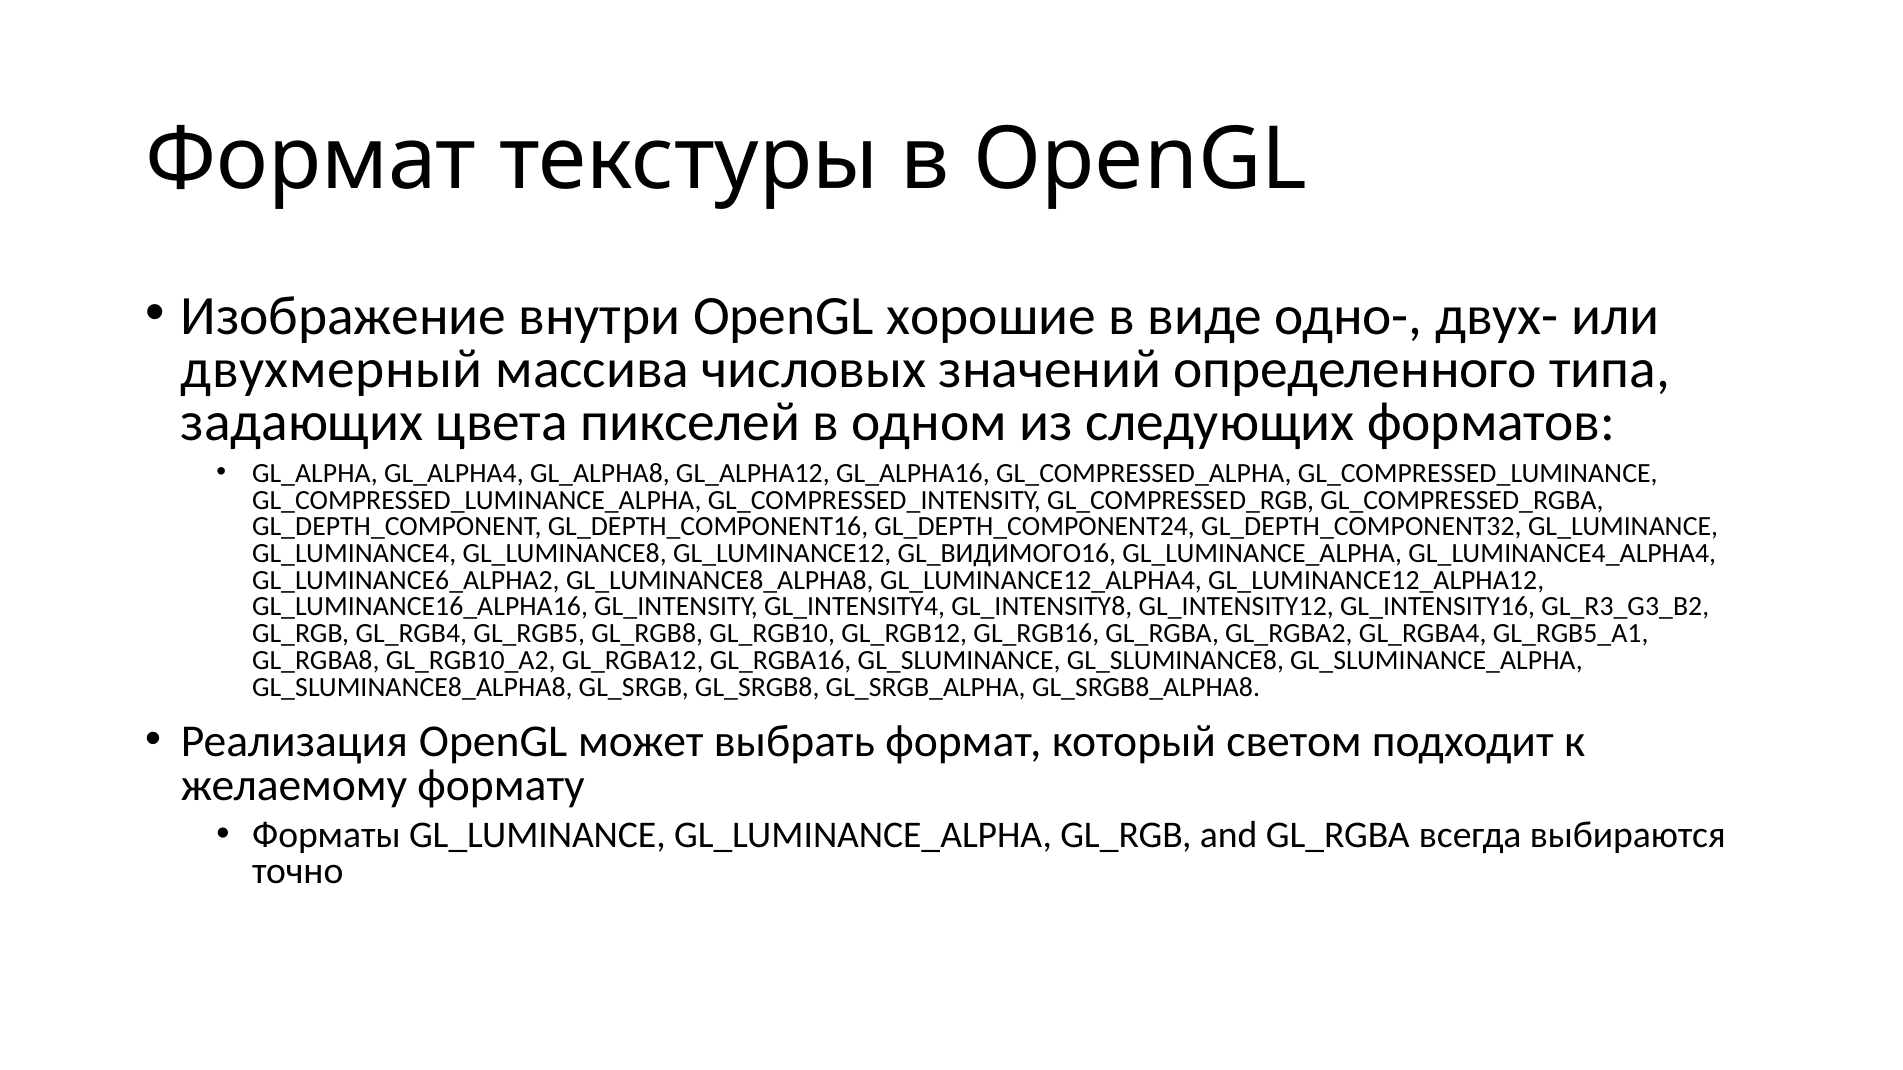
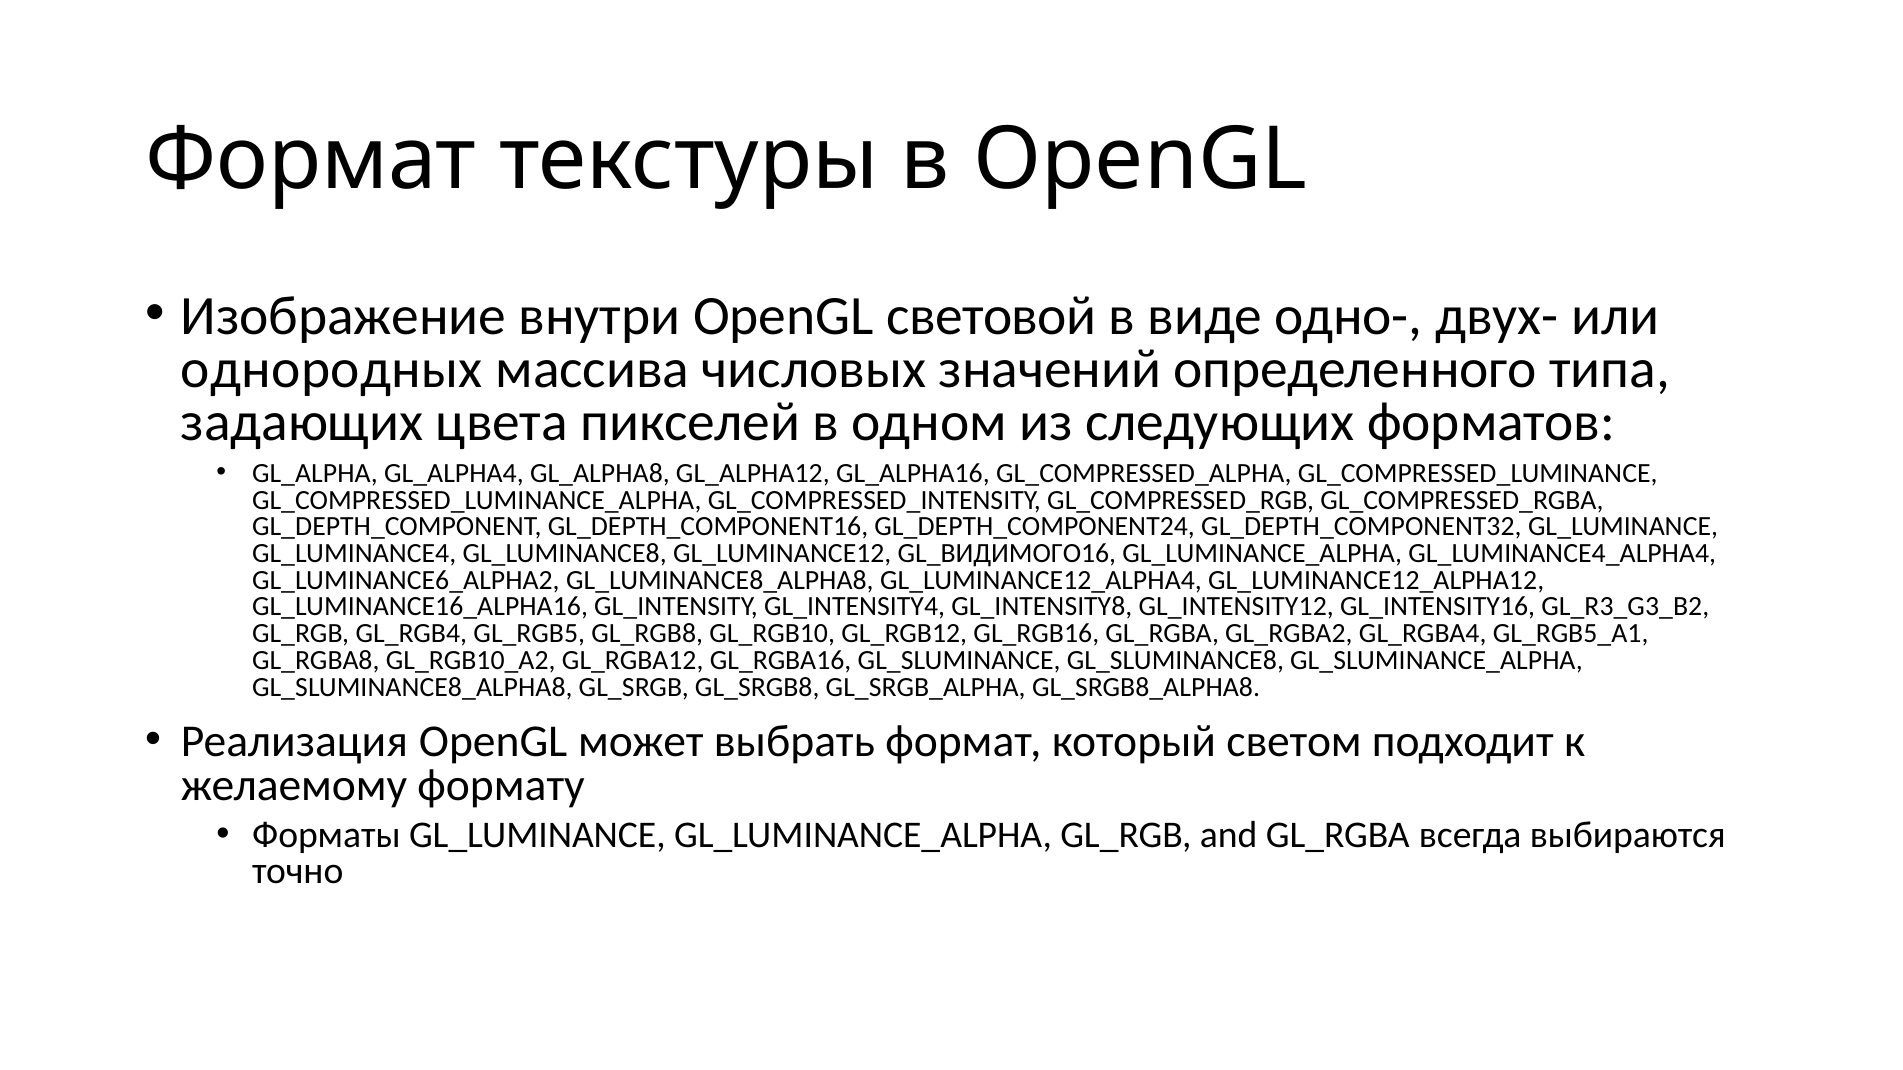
хорошие: хорошие -> световой
двухмерный: двухмерный -> однородных
